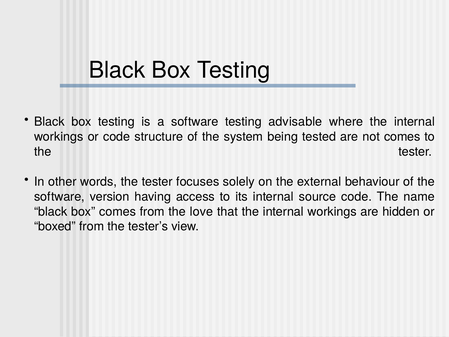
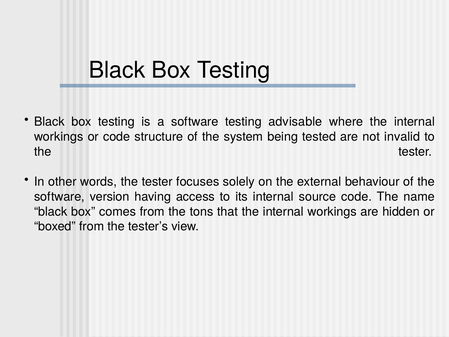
not comes: comes -> invalid
love: love -> tons
